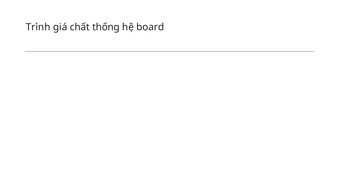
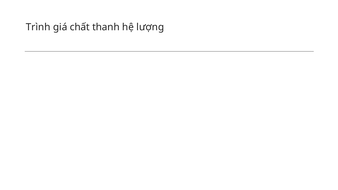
thống: thống -> thanh
board: board -> lượng
